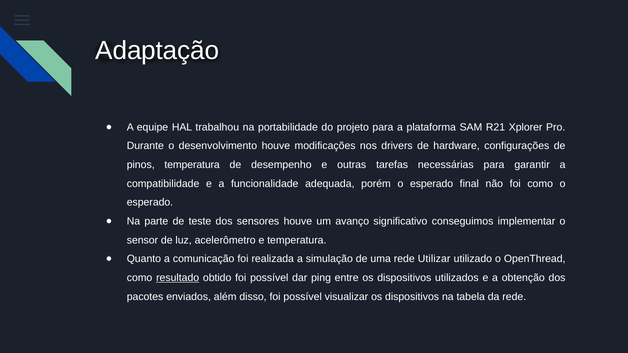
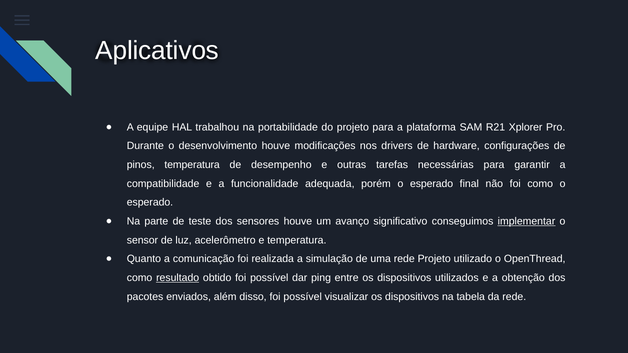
Adaptação: Adaptação -> Aplicativos
implementar underline: none -> present
rede Utilizar: Utilizar -> Projeto
